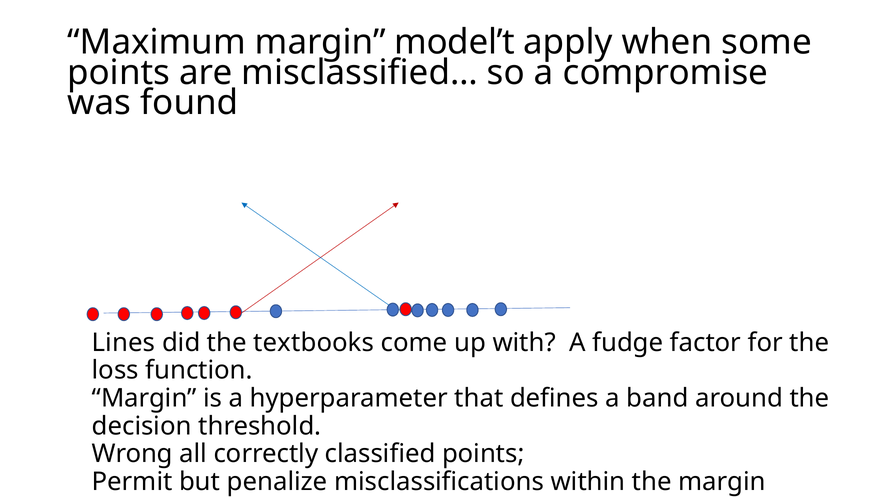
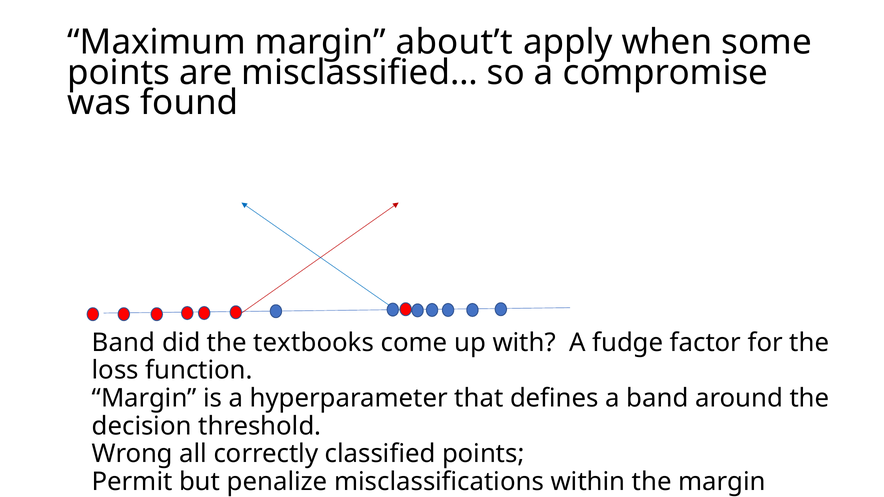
model’t: model’t -> about’t
Lines at (124, 343): Lines -> Band
